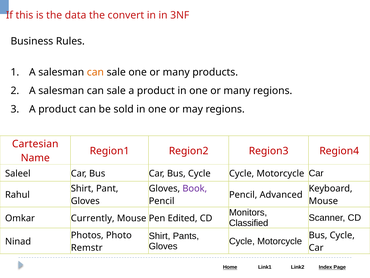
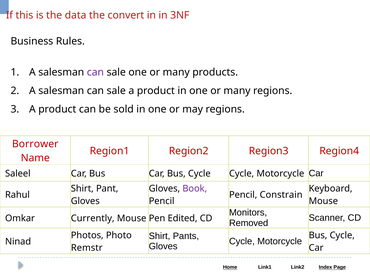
can at (95, 72) colour: orange -> purple
Cartesian: Cartesian -> Borrower
Advanced: Advanced -> Constrain
Classified: Classified -> Removed
